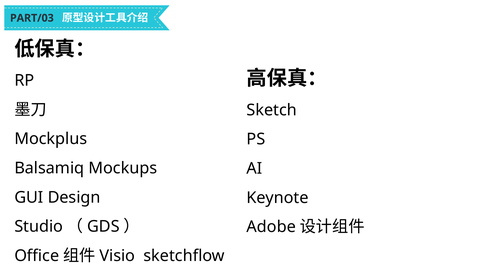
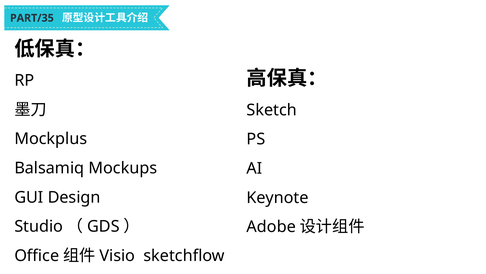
PART/03: PART/03 -> PART/35
